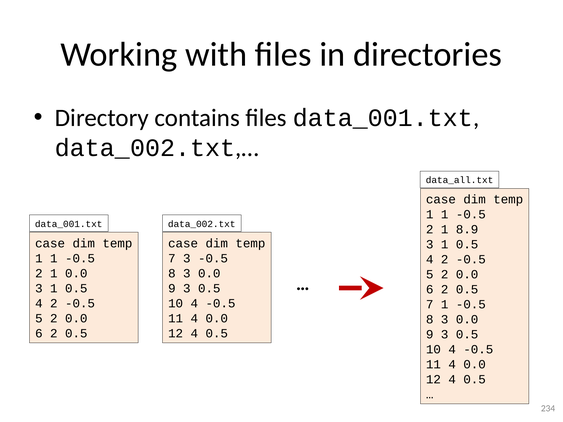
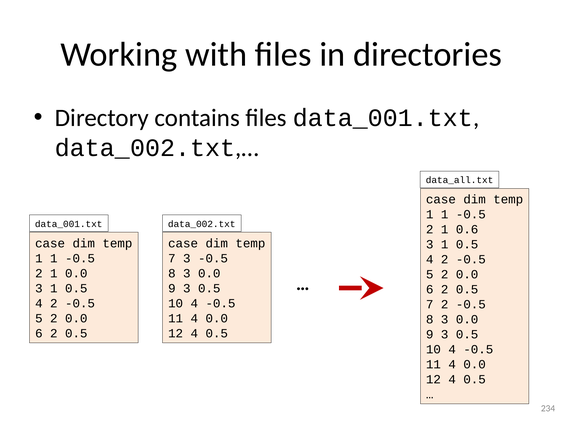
8.9: 8.9 -> 0.6
7 1: 1 -> 2
